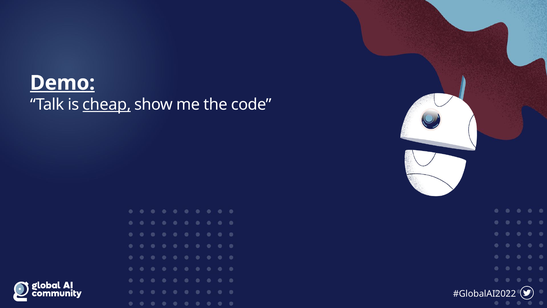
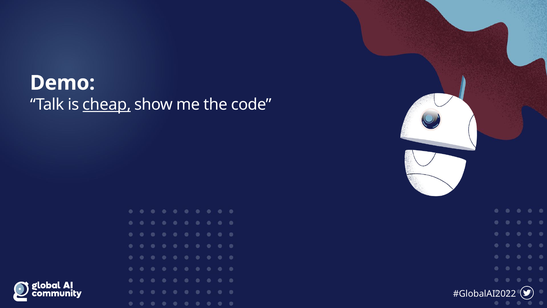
Demo underline: present -> none
